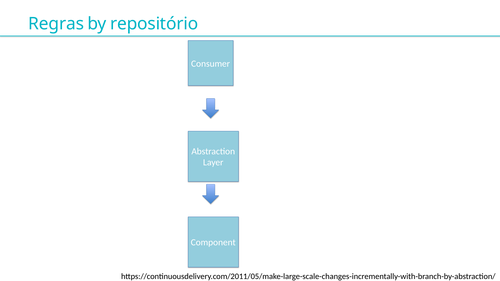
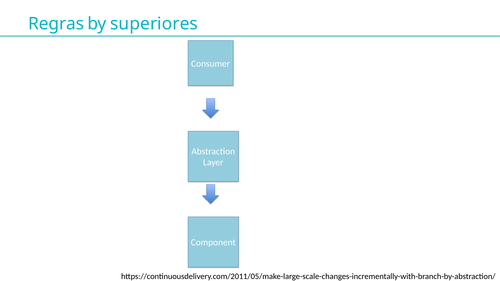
repositório: repositório -> superiores
